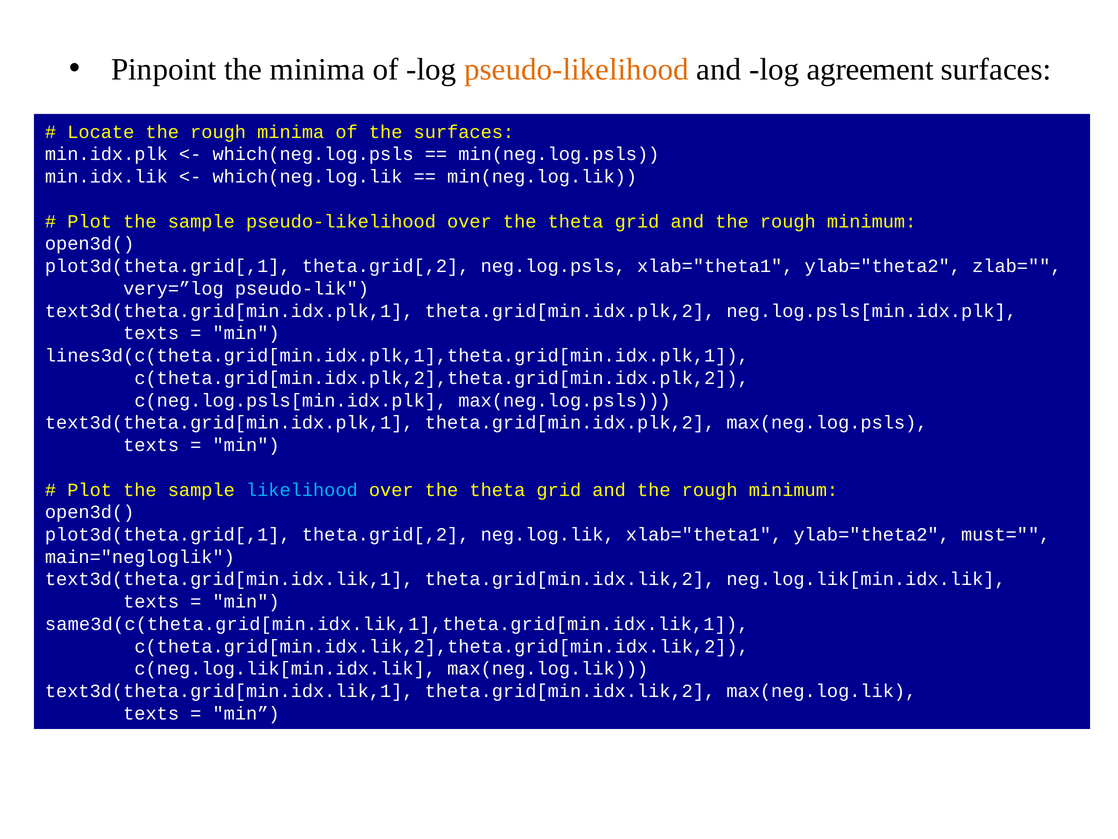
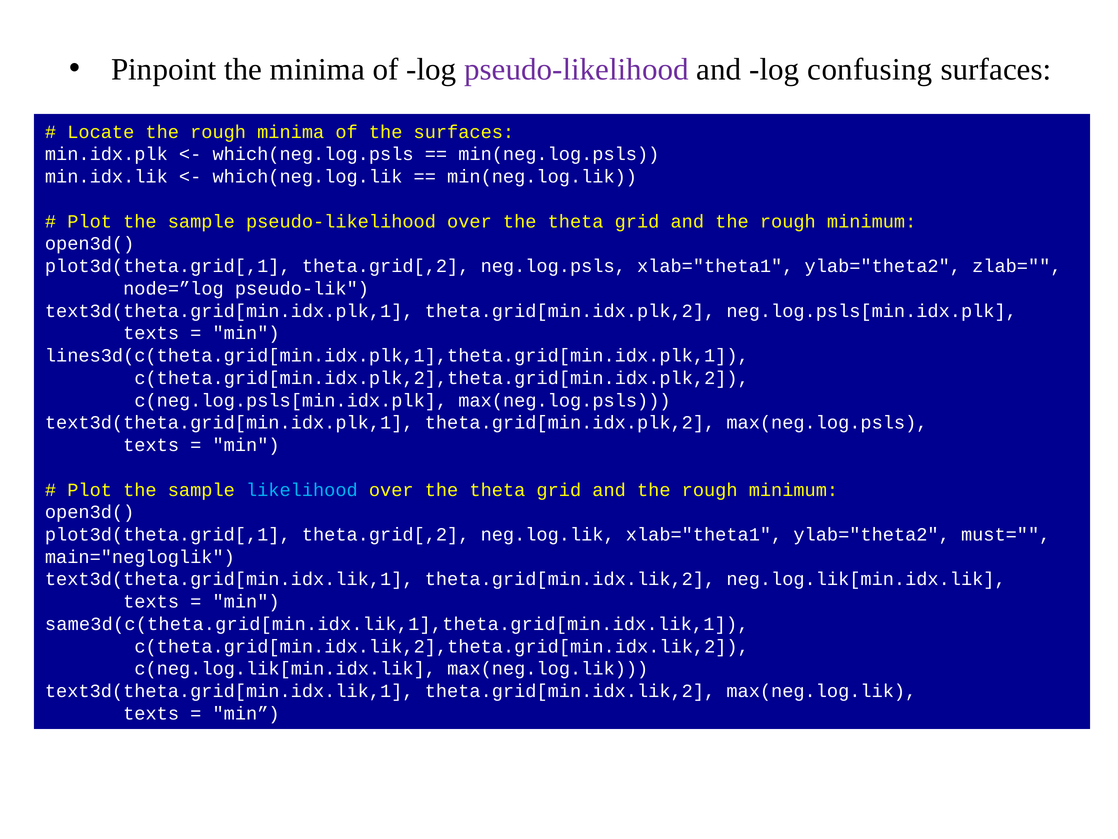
pseudo-likelihood at (576, 69) colour: orange -> purple
agreement: agreement -> confusing
very=”log: very=”log -> node=”log
